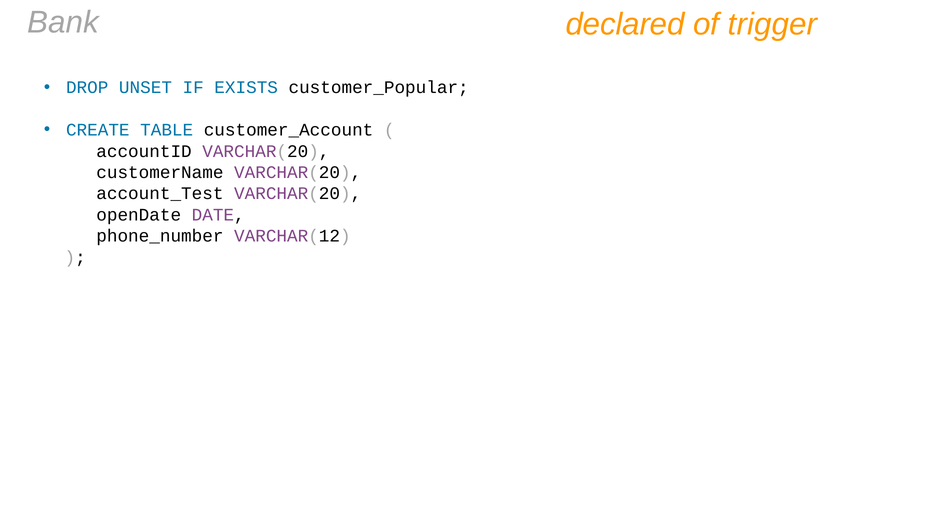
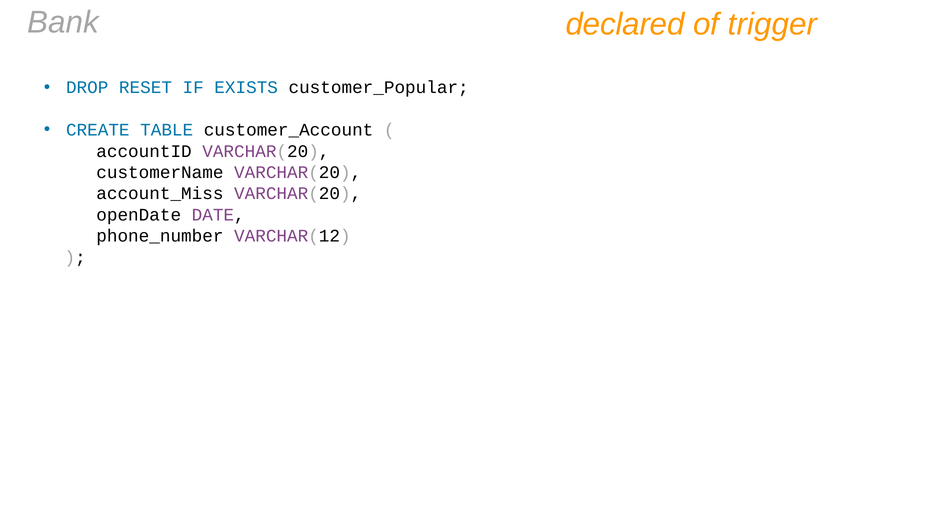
UNSET: UNSET -> RESET
account_Test: account_Test -> account_Miss
